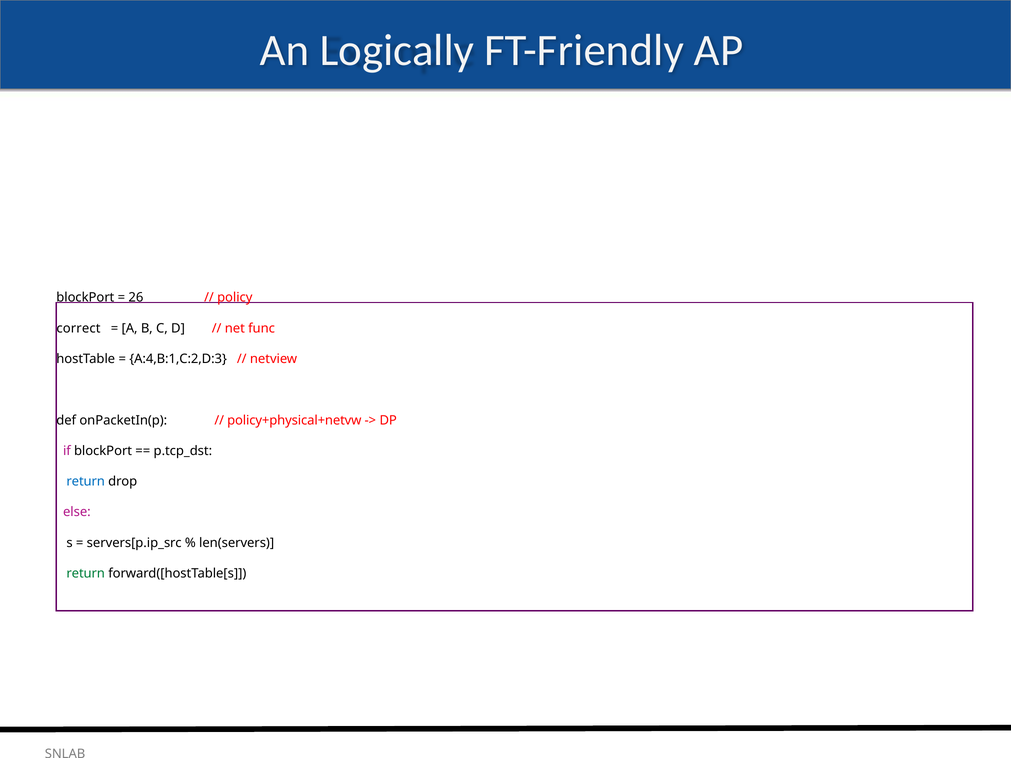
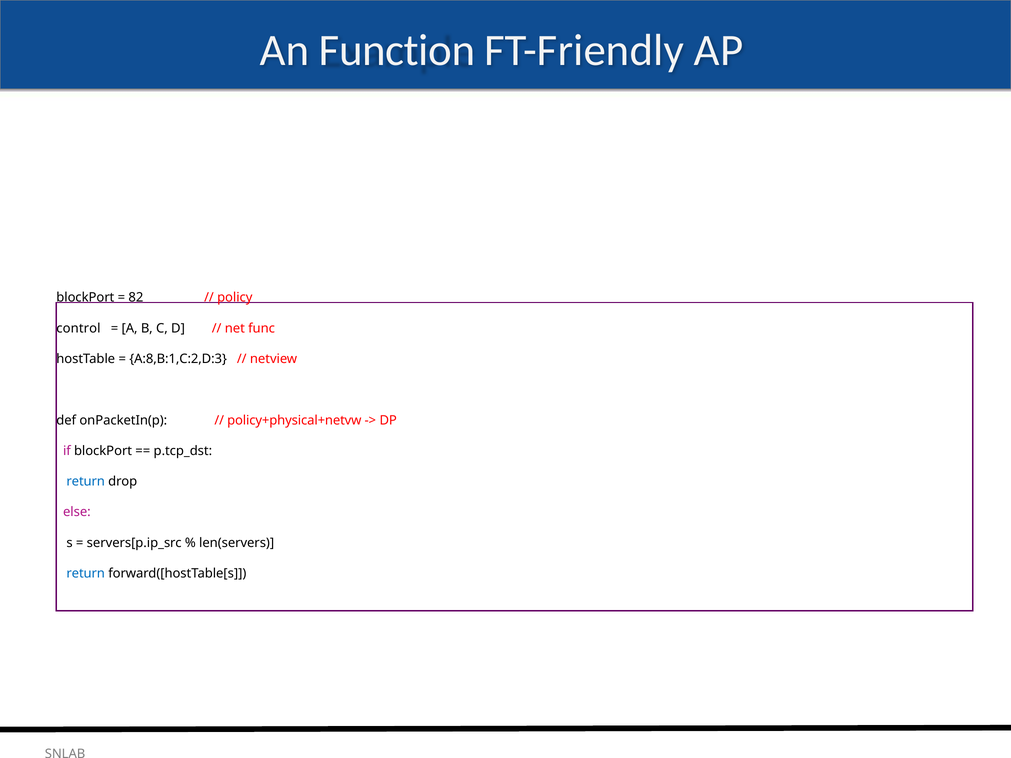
Logically: Logically -> Function
26: 26 -> 82
correct: correct -> control
A:4,B:1,C:2,D:3: A:4,B:1,C:2,D:3 -> A:8,B:1,C:2,D:3
return at (86, 574) colour: green -> blue
